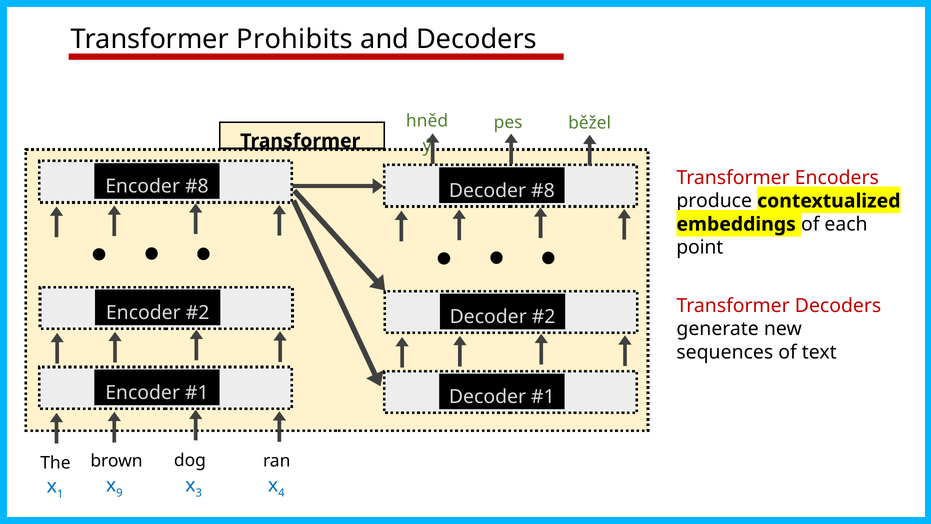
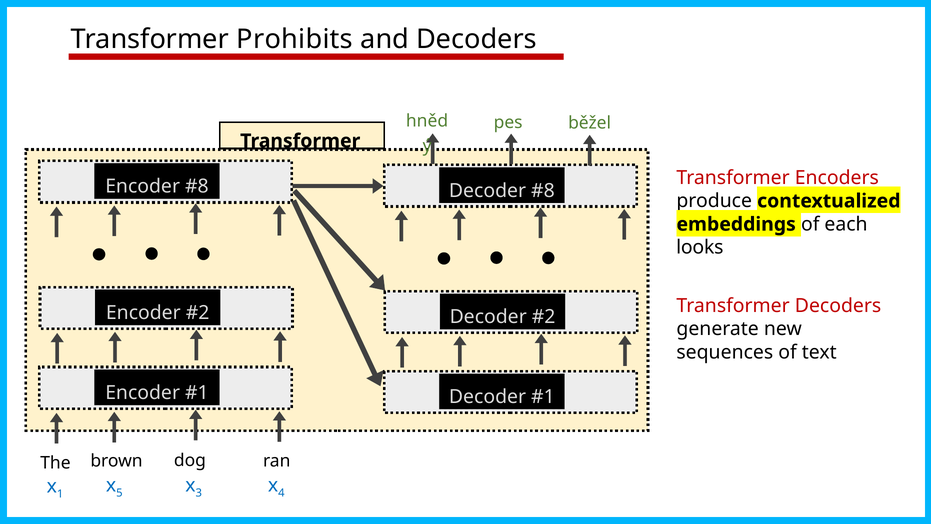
point: point -> looks
9: 9 -> 5
